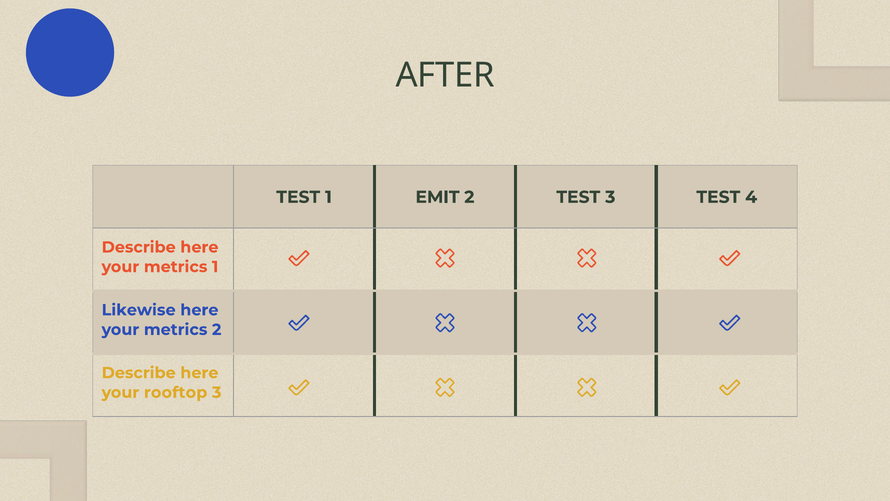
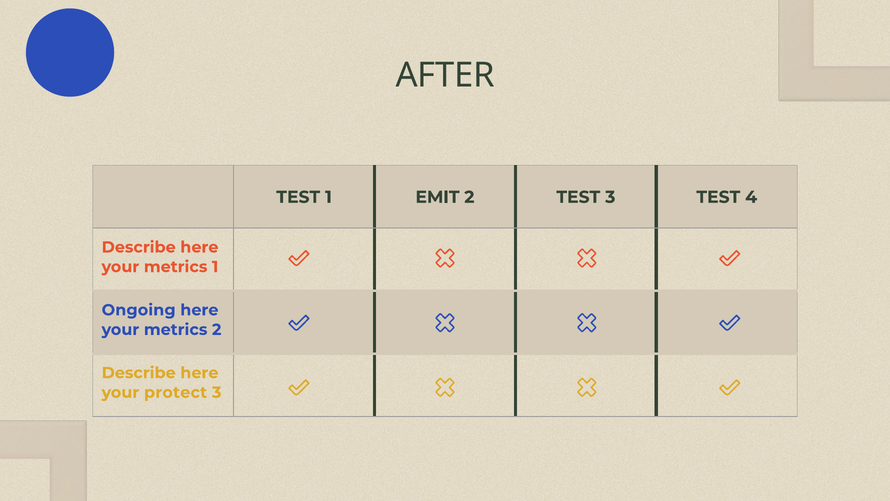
Likewise: Likewise -> Ongoing
rooftop: rooftop -> protect
